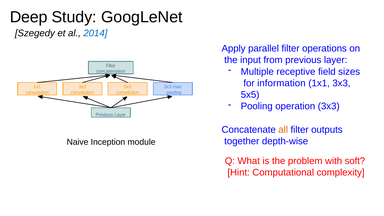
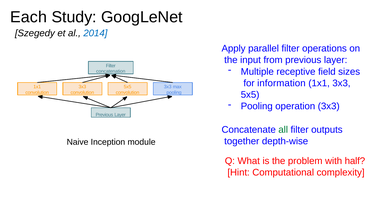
Deep: Deep -> Each
all colour: orange -> green
soft: soft -> half
